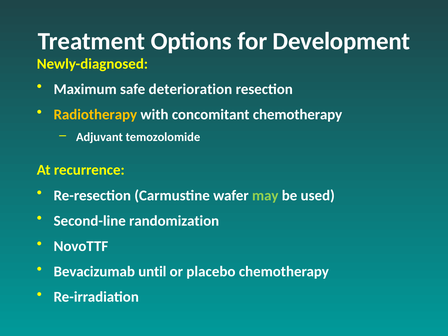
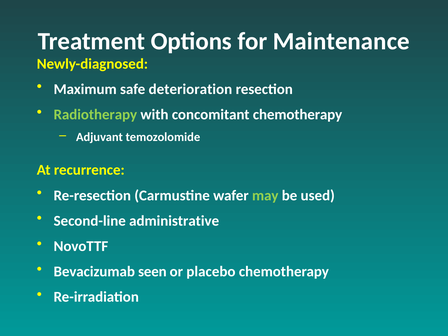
Development: Development -> Maintenance
Radiotherapy colour: yellow -> light green
randomization: randomization -> administrative
until: until -> seen
